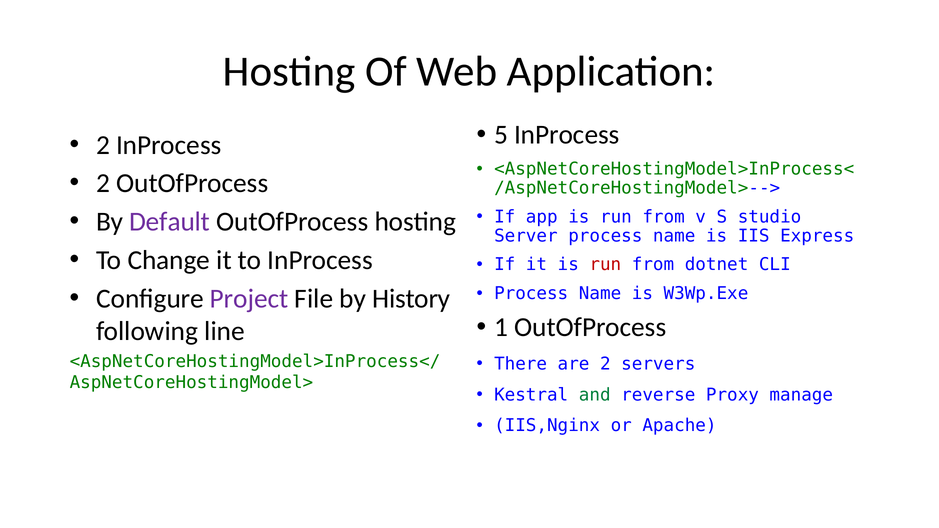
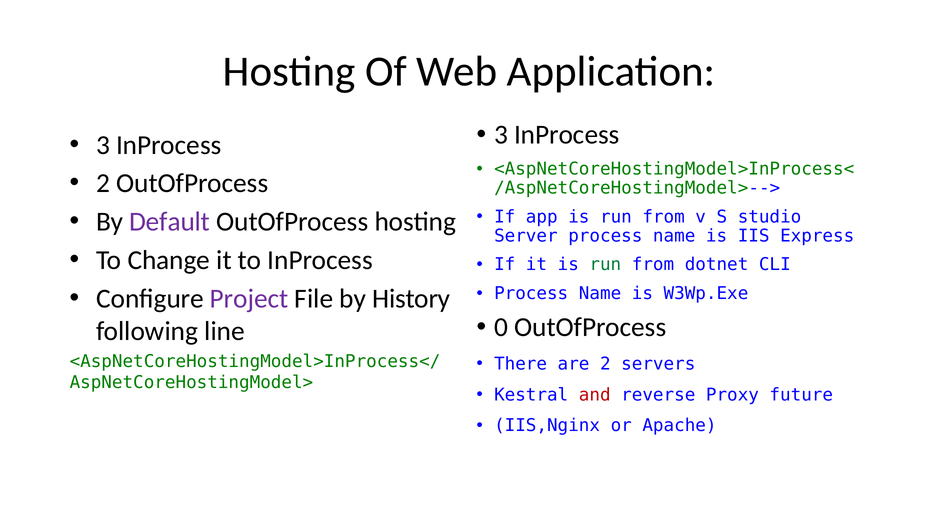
5 at (501, 135): 5 -> 3
2 at (103, 145): 2 -> 3
run at (605, 265) colour: red -> green
1: 1 -> 0
and colour: green -> red
manage: manage -> future
